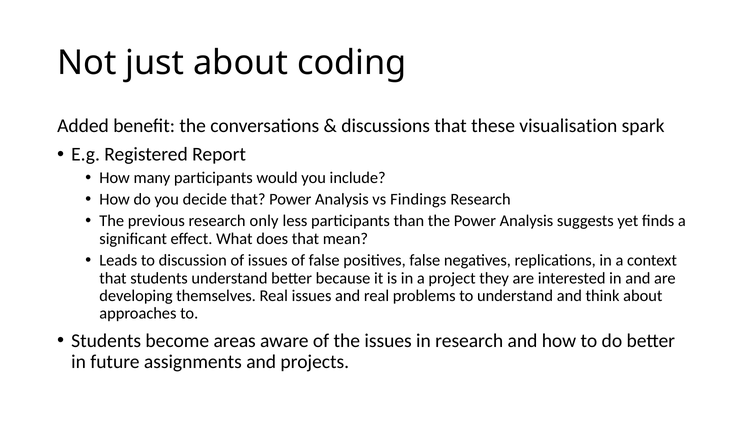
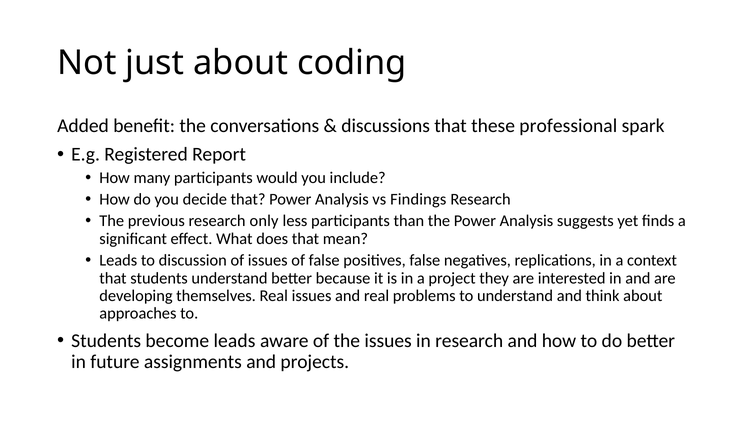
visualisation: visualisation -> professional
become areas: areas -> leads
